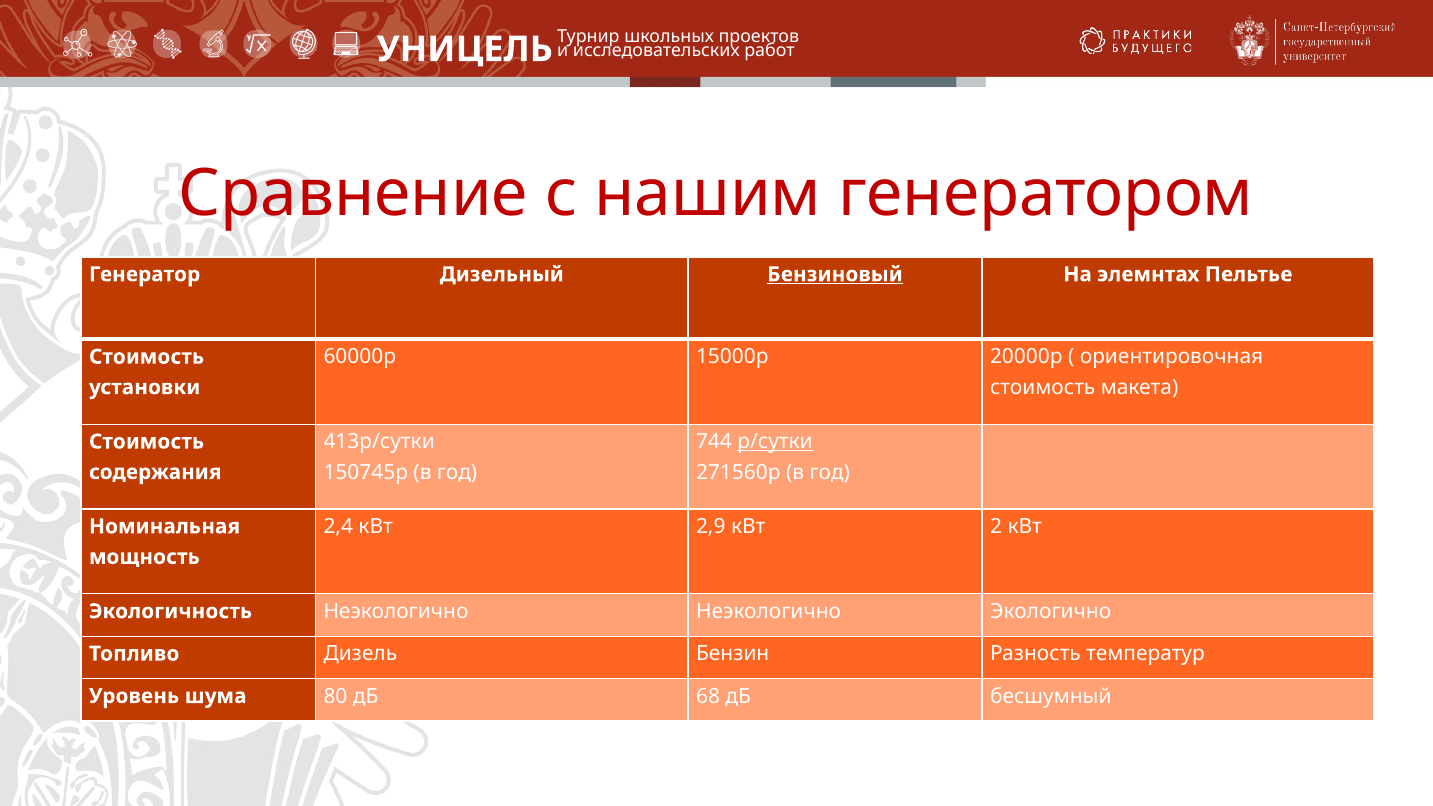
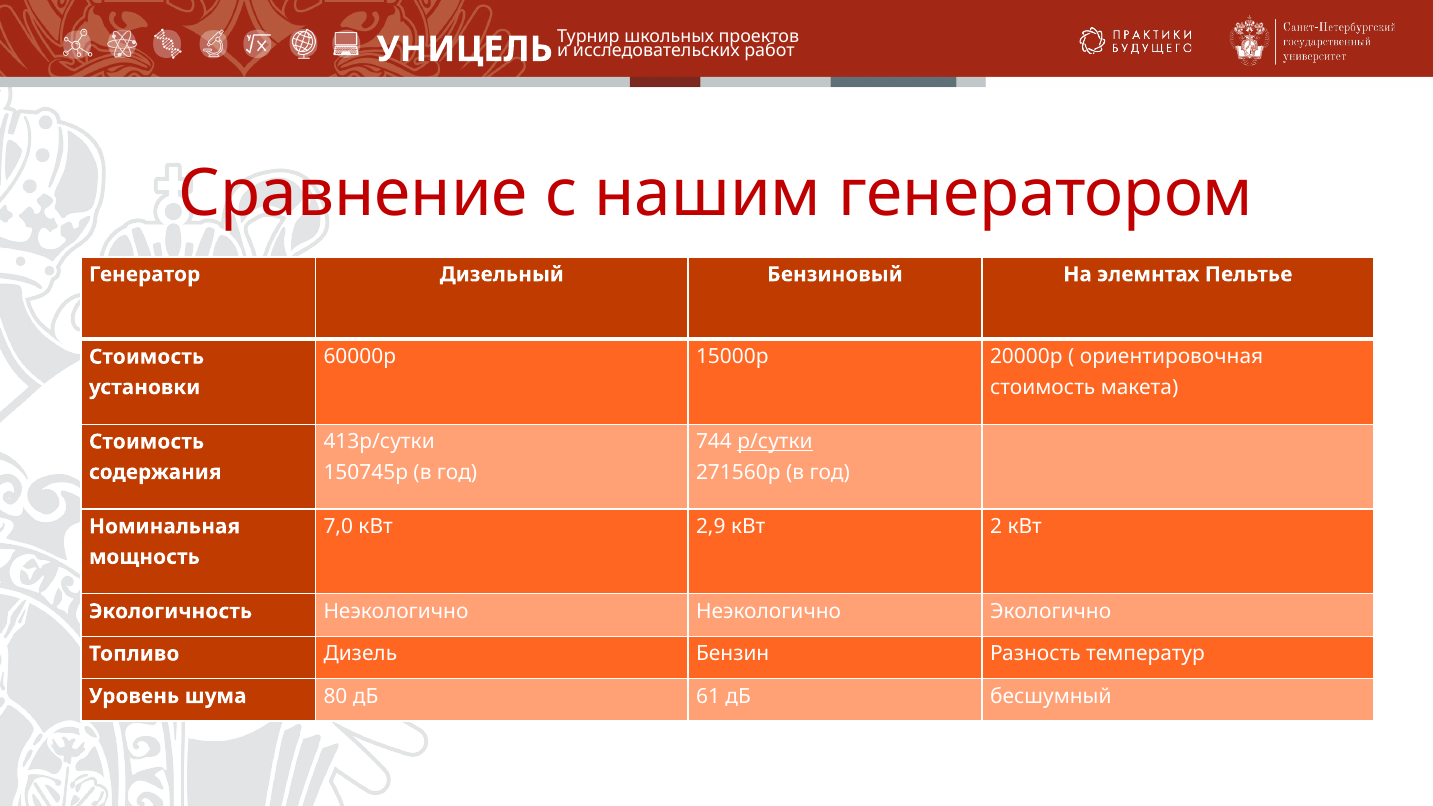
Бензиновый underline: present -> none
2,4: 2,4 -> 7,0
68: 68 -> 61
